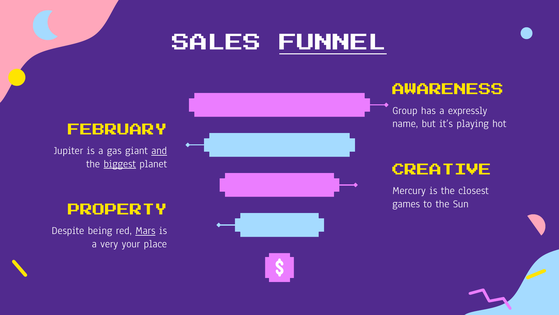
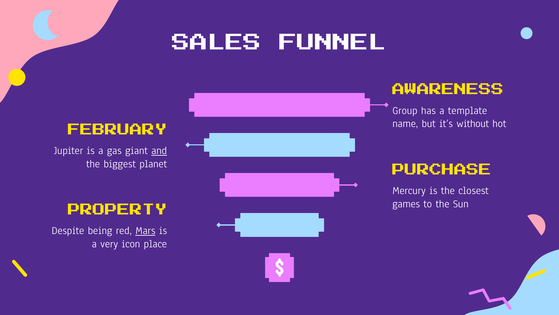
FUNNEL underline: present -> none
expressly: expressly -> template
playing: playing -> without
biggest underline: present -> none
CREATIVE: CREATIVE -> PURCHASE
your: your -> icon
